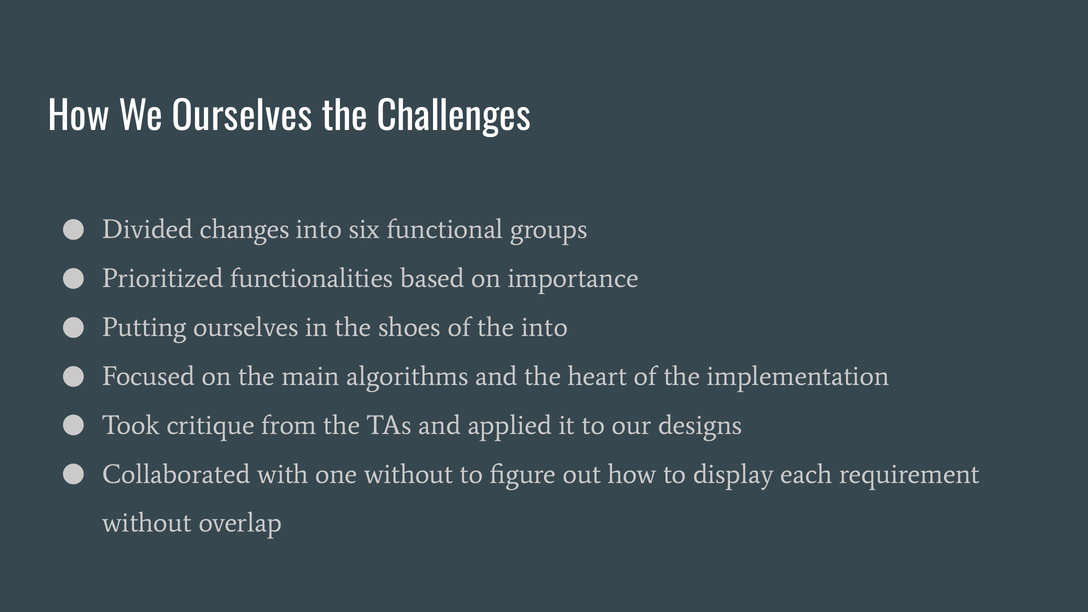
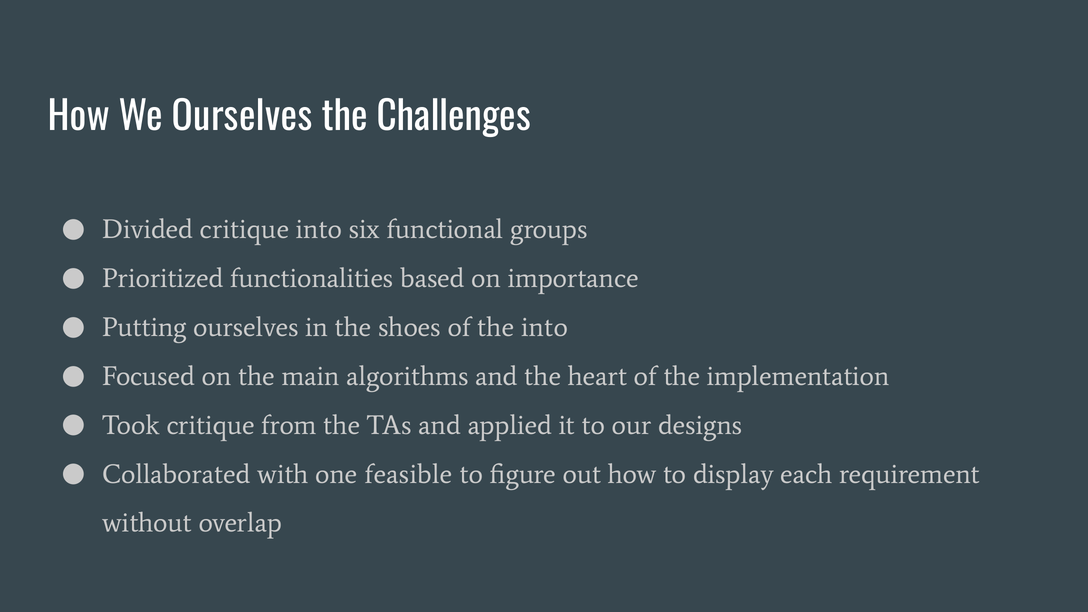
Divided changes: changes -> critique
one without: without -> feasible
